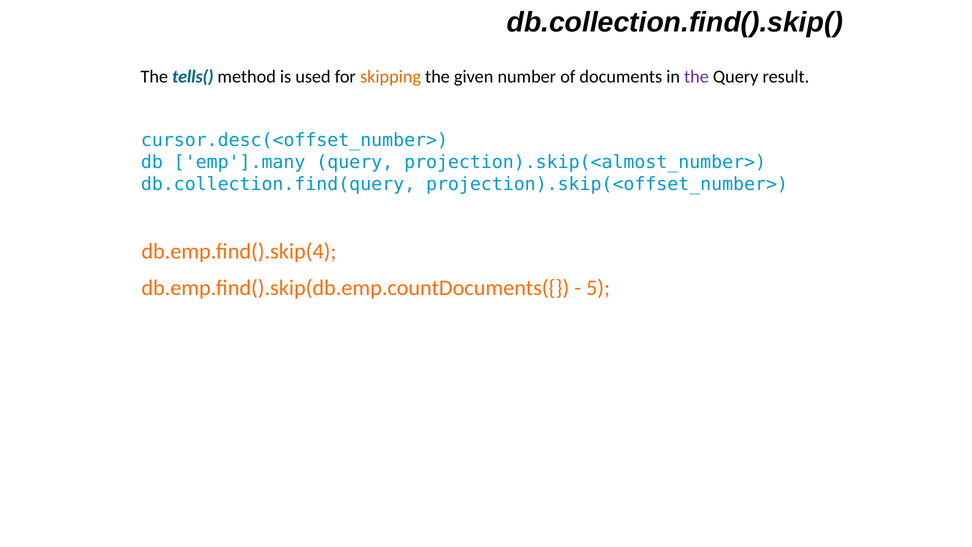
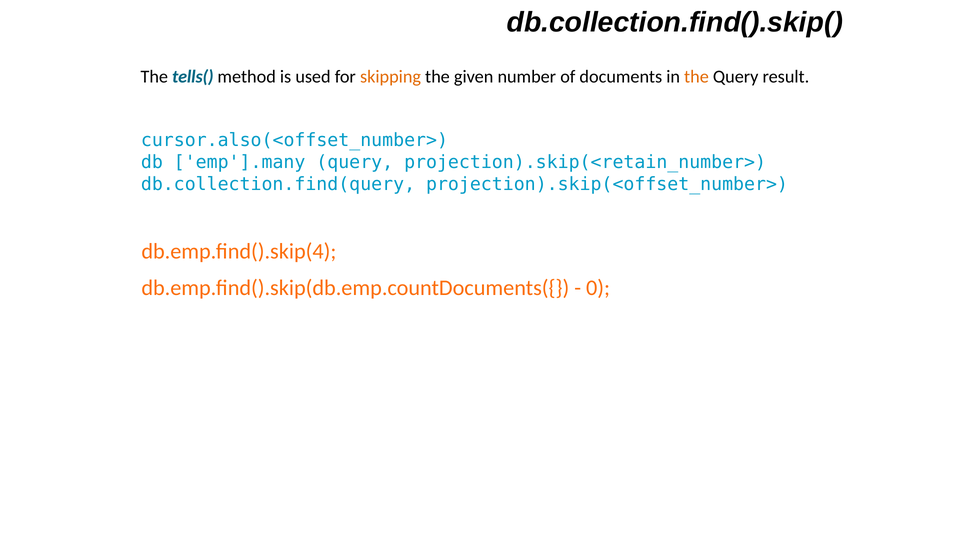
the at (696, 77) colour: purple -> orange
cursor.desc(<offset_number>: cursor.desc(<offset_number> -> cursor.also(<offset_number>
projection).skip(<almost_number>: projection).skip(<almost_number> -> projection).skip(<retain_number>
5: 5 -> 0
